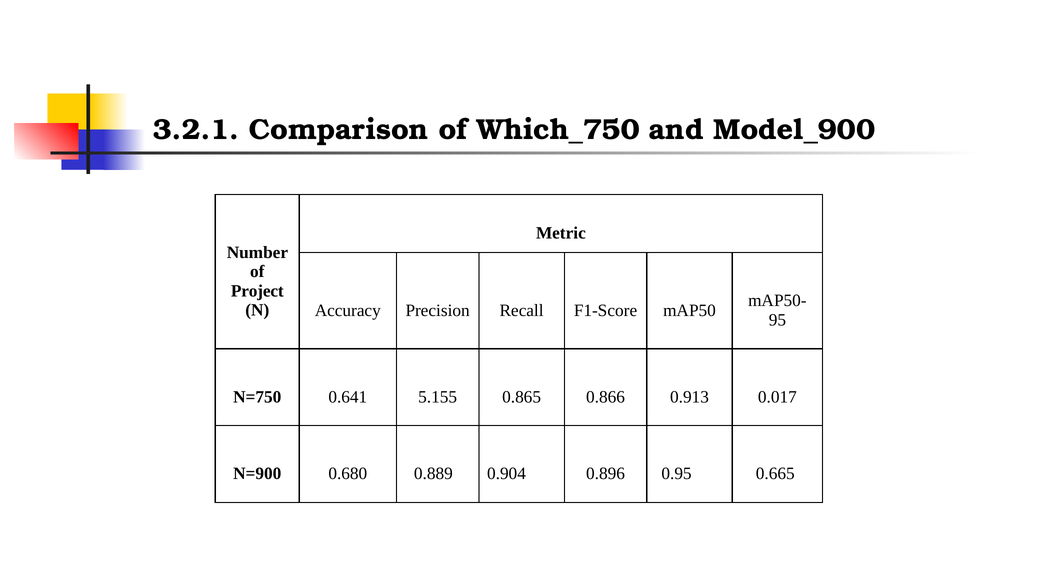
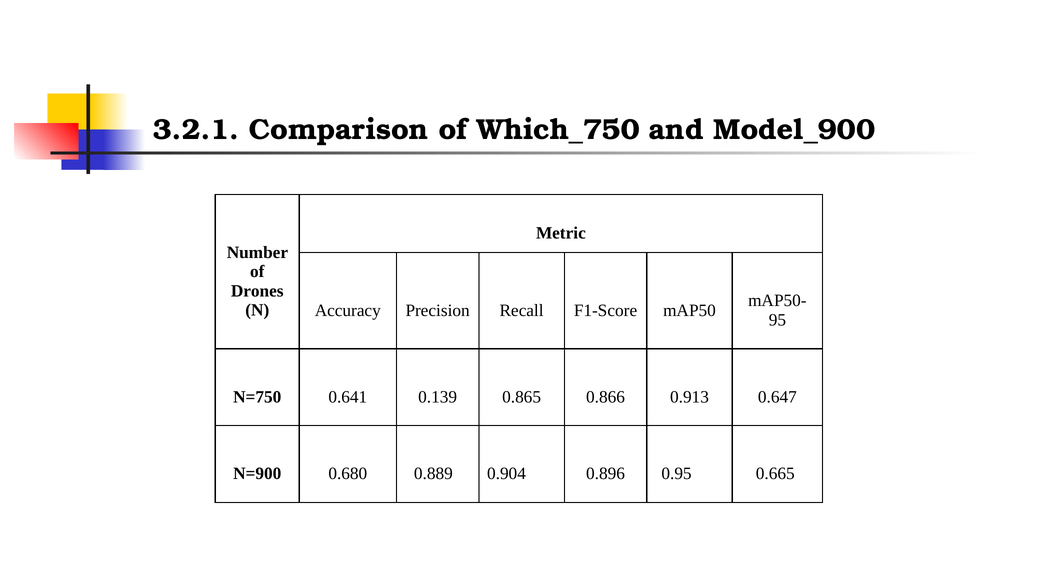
Project: Project -> Drones
5.155: 5.155 -> 0.139
0.017: 0.017 -> 0.647
